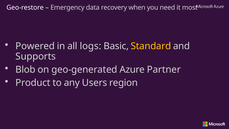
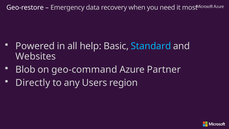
logs: logs -> help
Standard colour: yellow -> light blue
Supports: Supports -> Websites
geo-generated: geo-generated -> geo-command
Product: Product -> Directly
